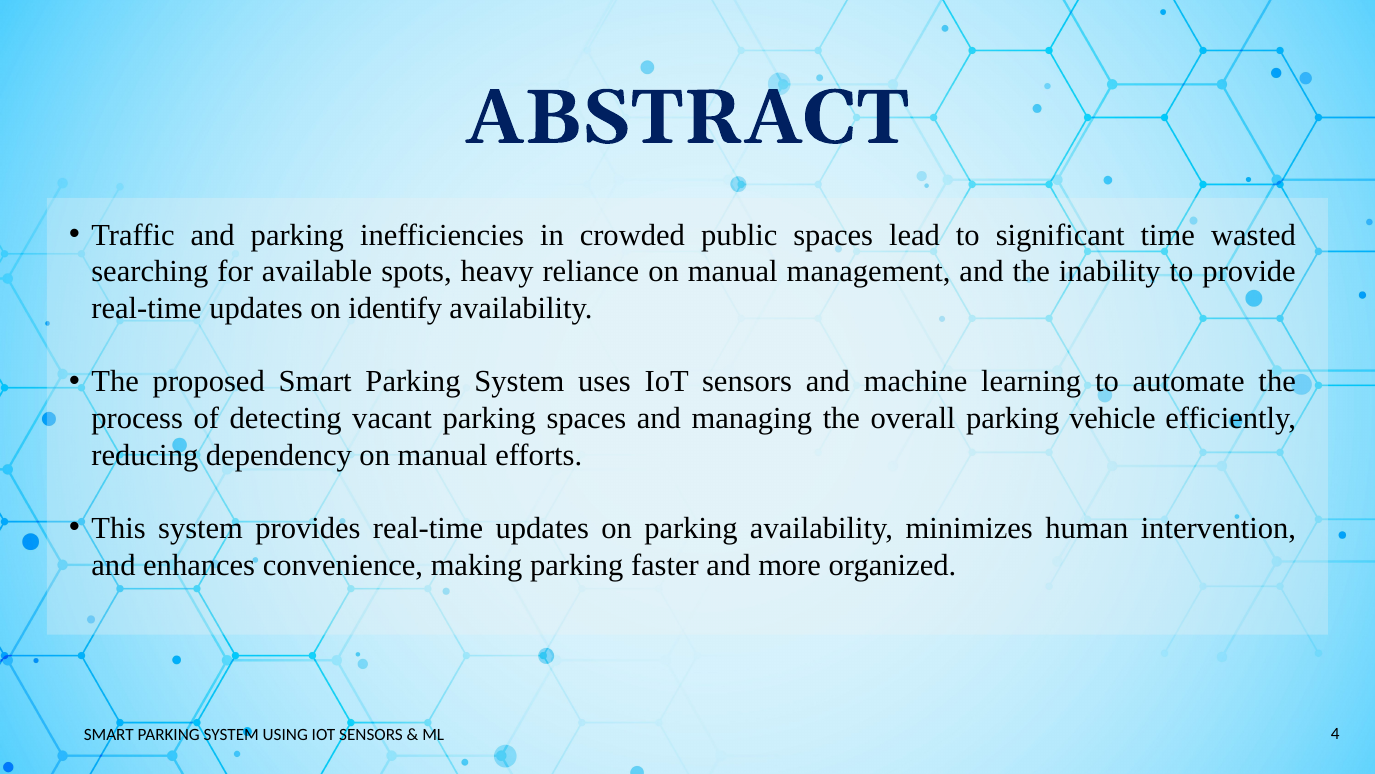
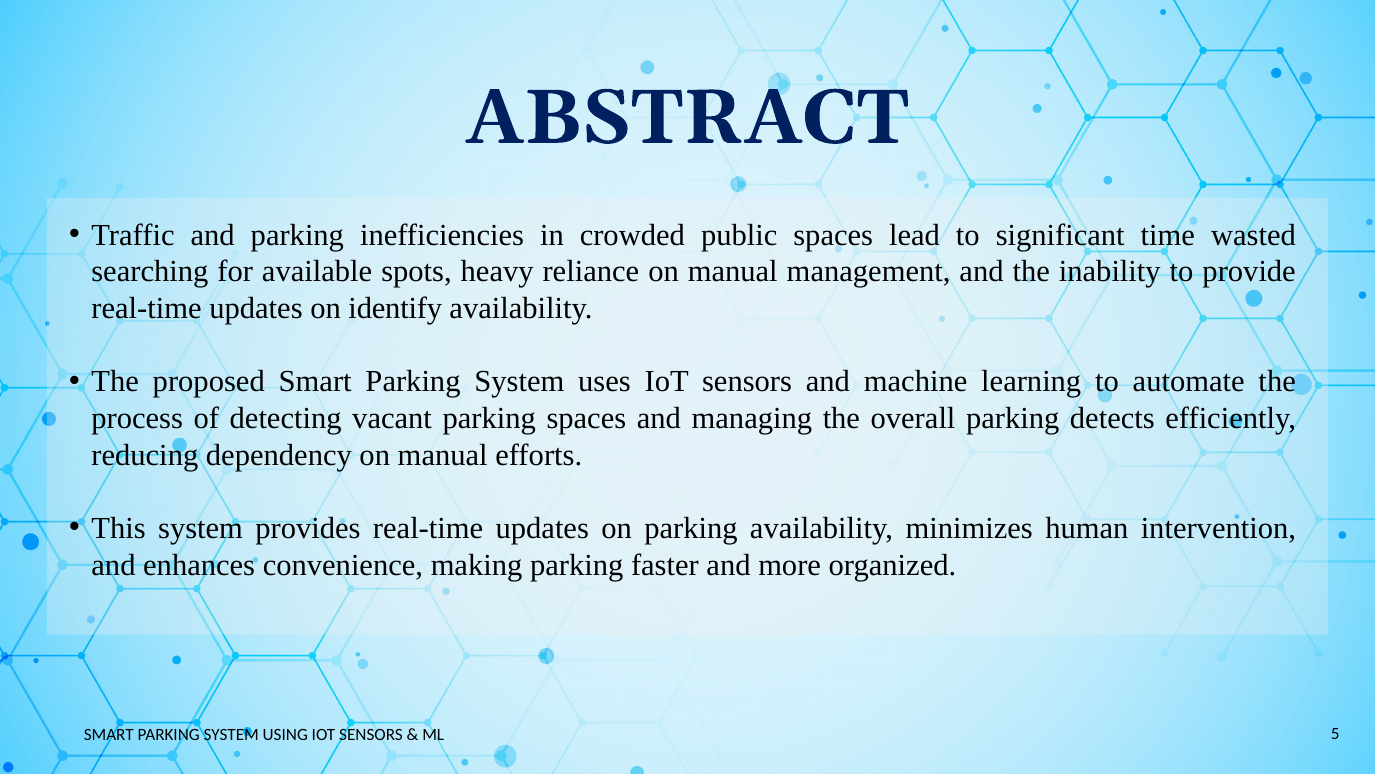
vehicle: vehicle -> detects
4: 4 -> 5
